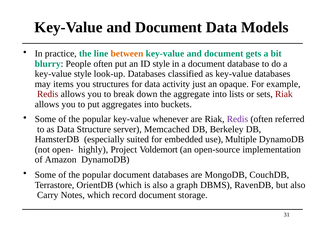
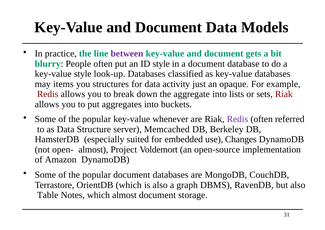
between colour: orange -> purple
Multiple: Multiple -> Changes
open- highly: highly -> almost
Carry: Carry -> Table
which record: record -> almost
